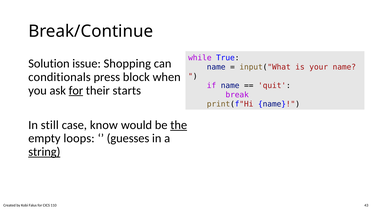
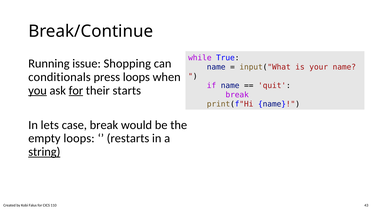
Solution: Solution -> Running
press block: block -> loops
you underline: none -> present
still: still -> lets
case know: know -> break
the underline: present -> none
guesses: guesses -> restarts
